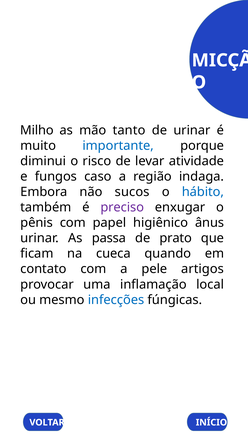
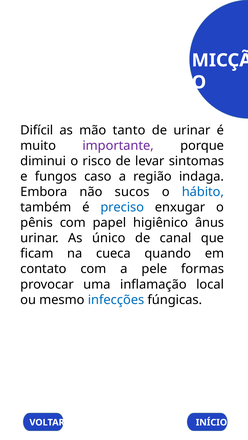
Milho: Milho -> Difícil
importante colour: blue -> purple
atividade: atividade -> sintomas
preciso colour: purple -> blue
passa: passa -> único
prato: prato -> canal
artigos: artigos -> formas
